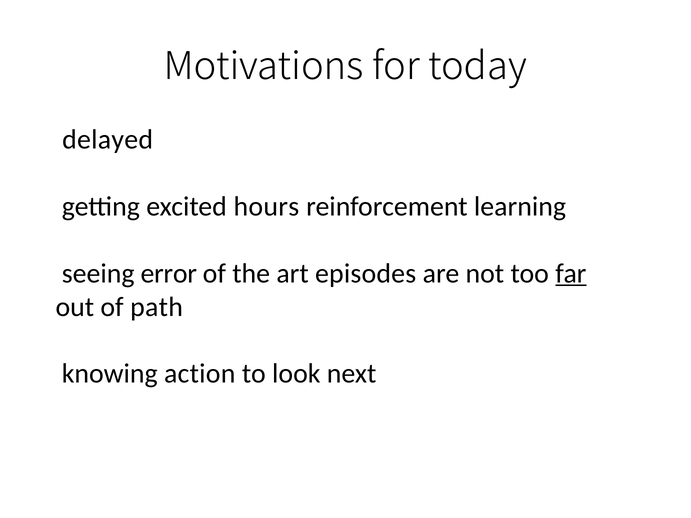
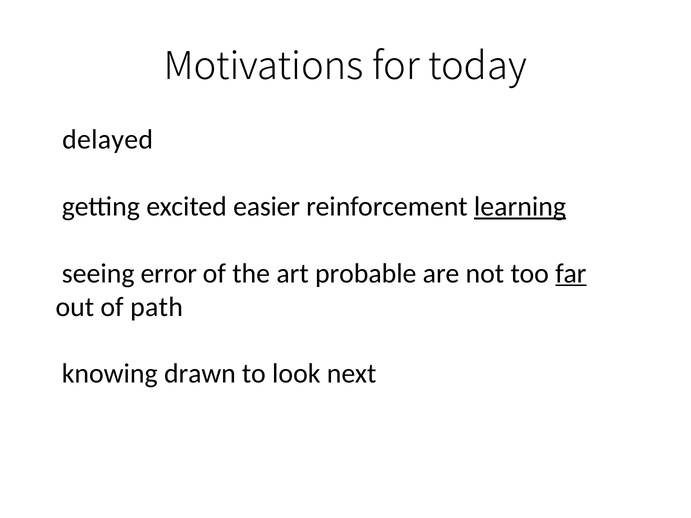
hours: hours -> easier
learning underline: none -> present
episodes: episodes -> probable
action: action -> drawn
